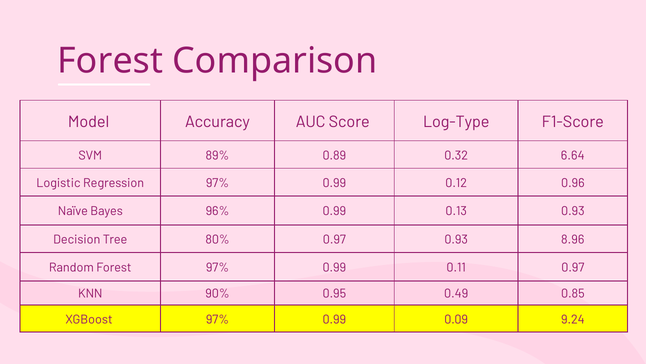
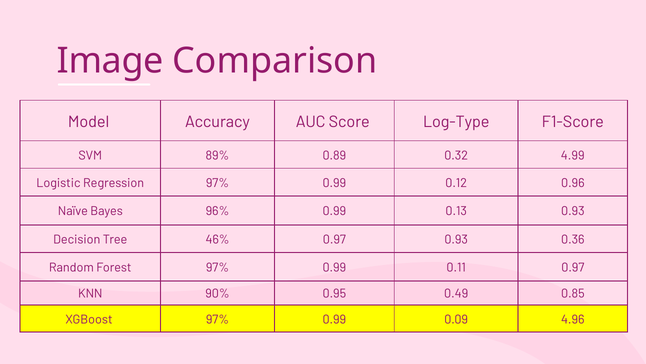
Forest at (110, 61): Forest -> Image
6.64: 6.64 -> 4.99
80%: 80% -> 46%
8.96: 8.96 -> 0.36
9.24: 9.24 -> 4.96
